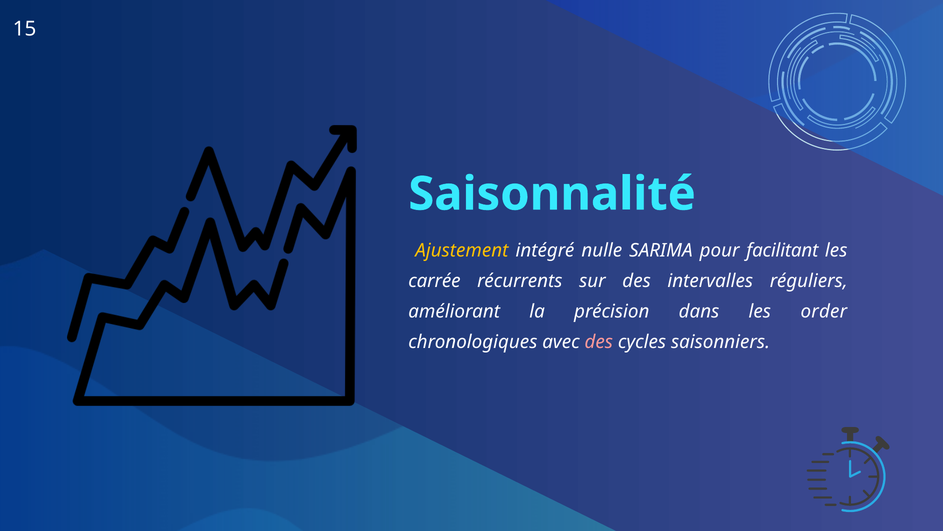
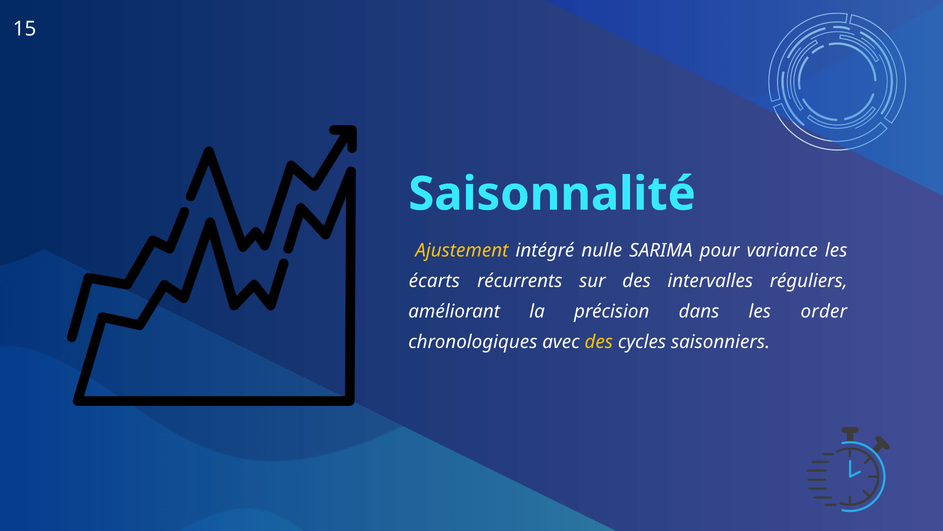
facilitant: facilitant -> variance
carrée: carrée -> écarts
des at (599, 342) colour: pink -> yellow
